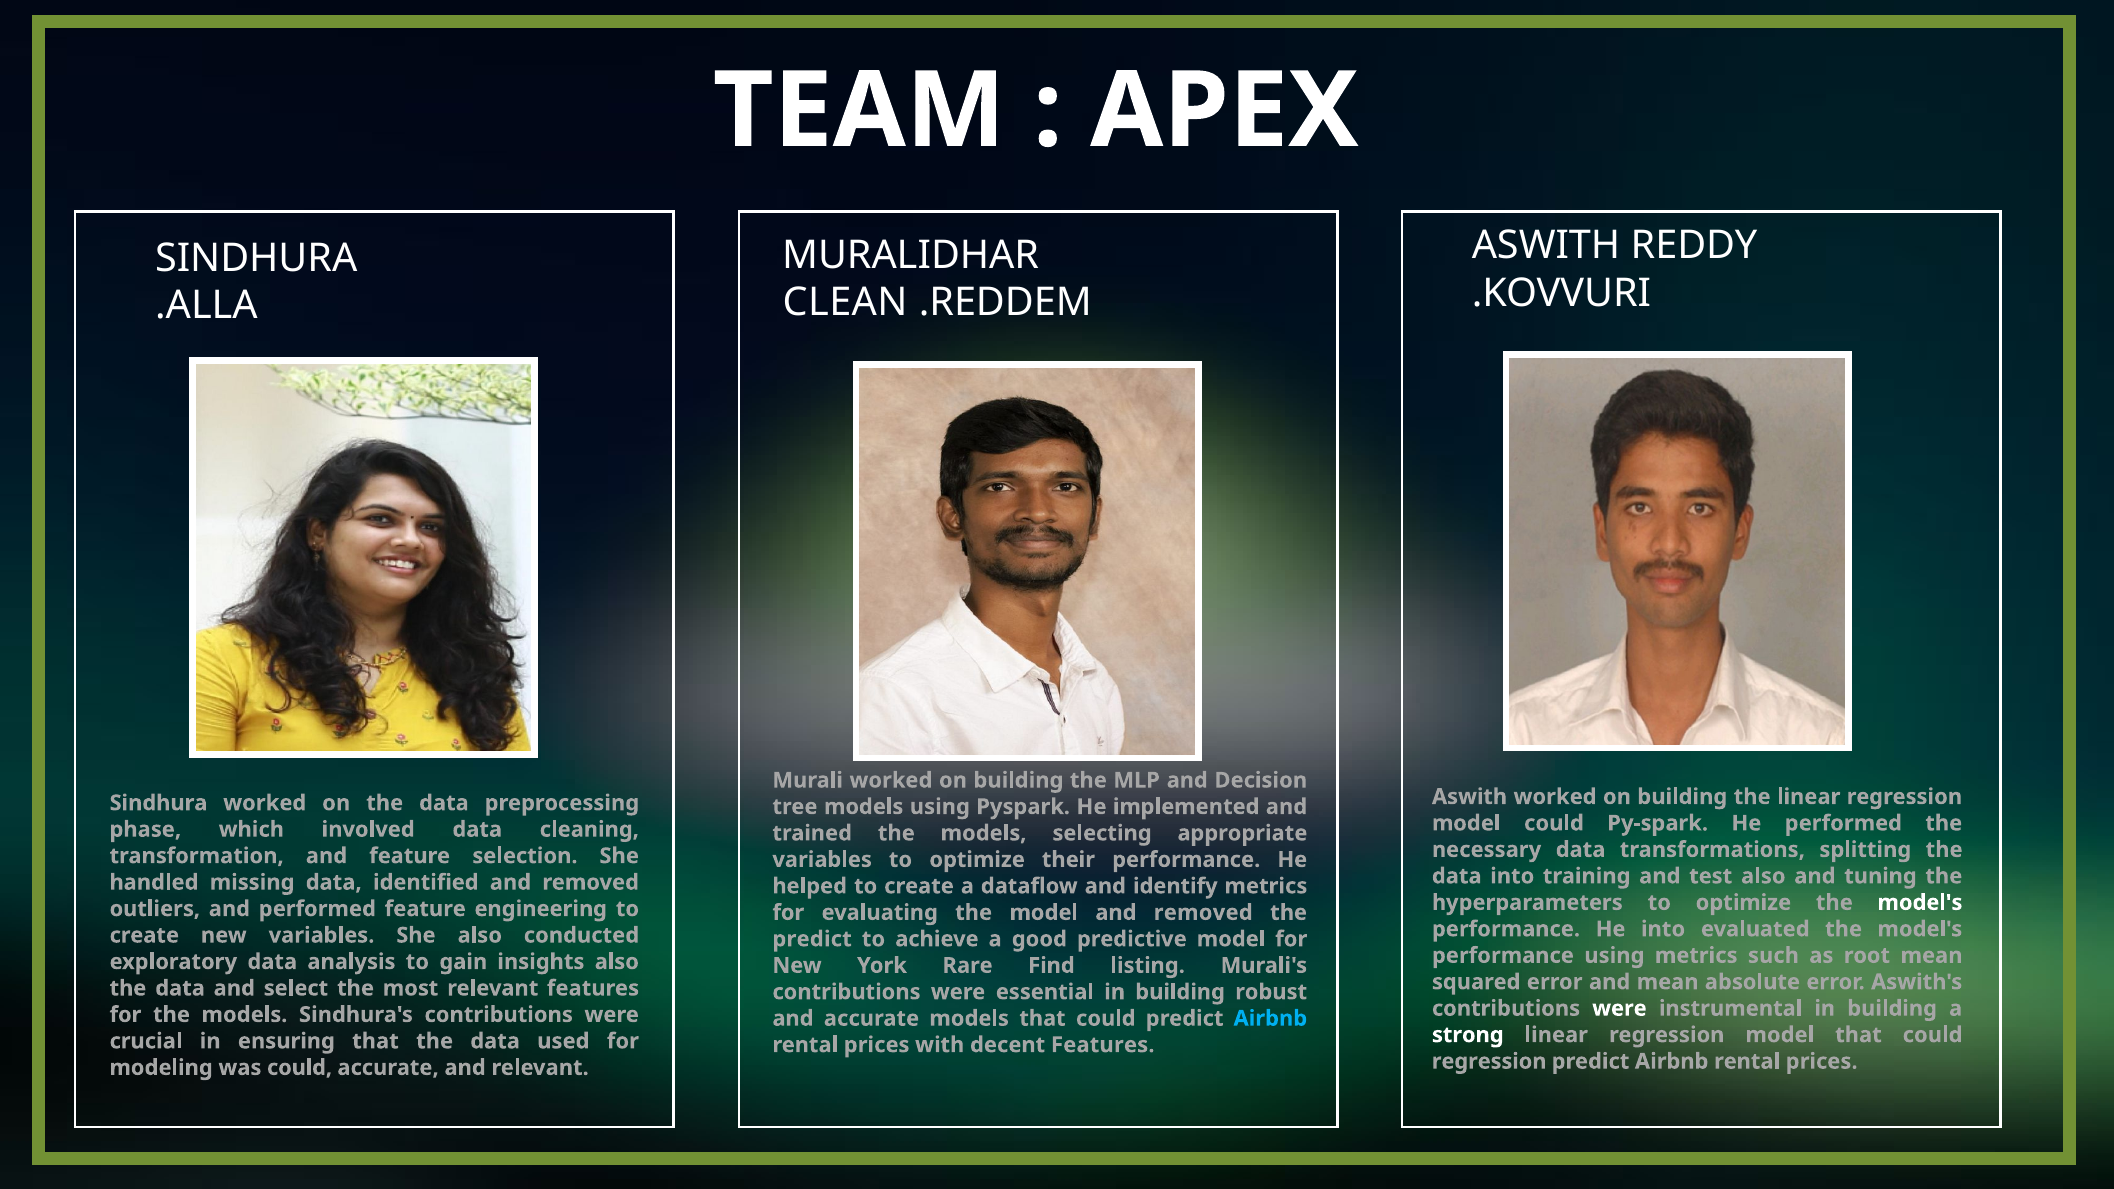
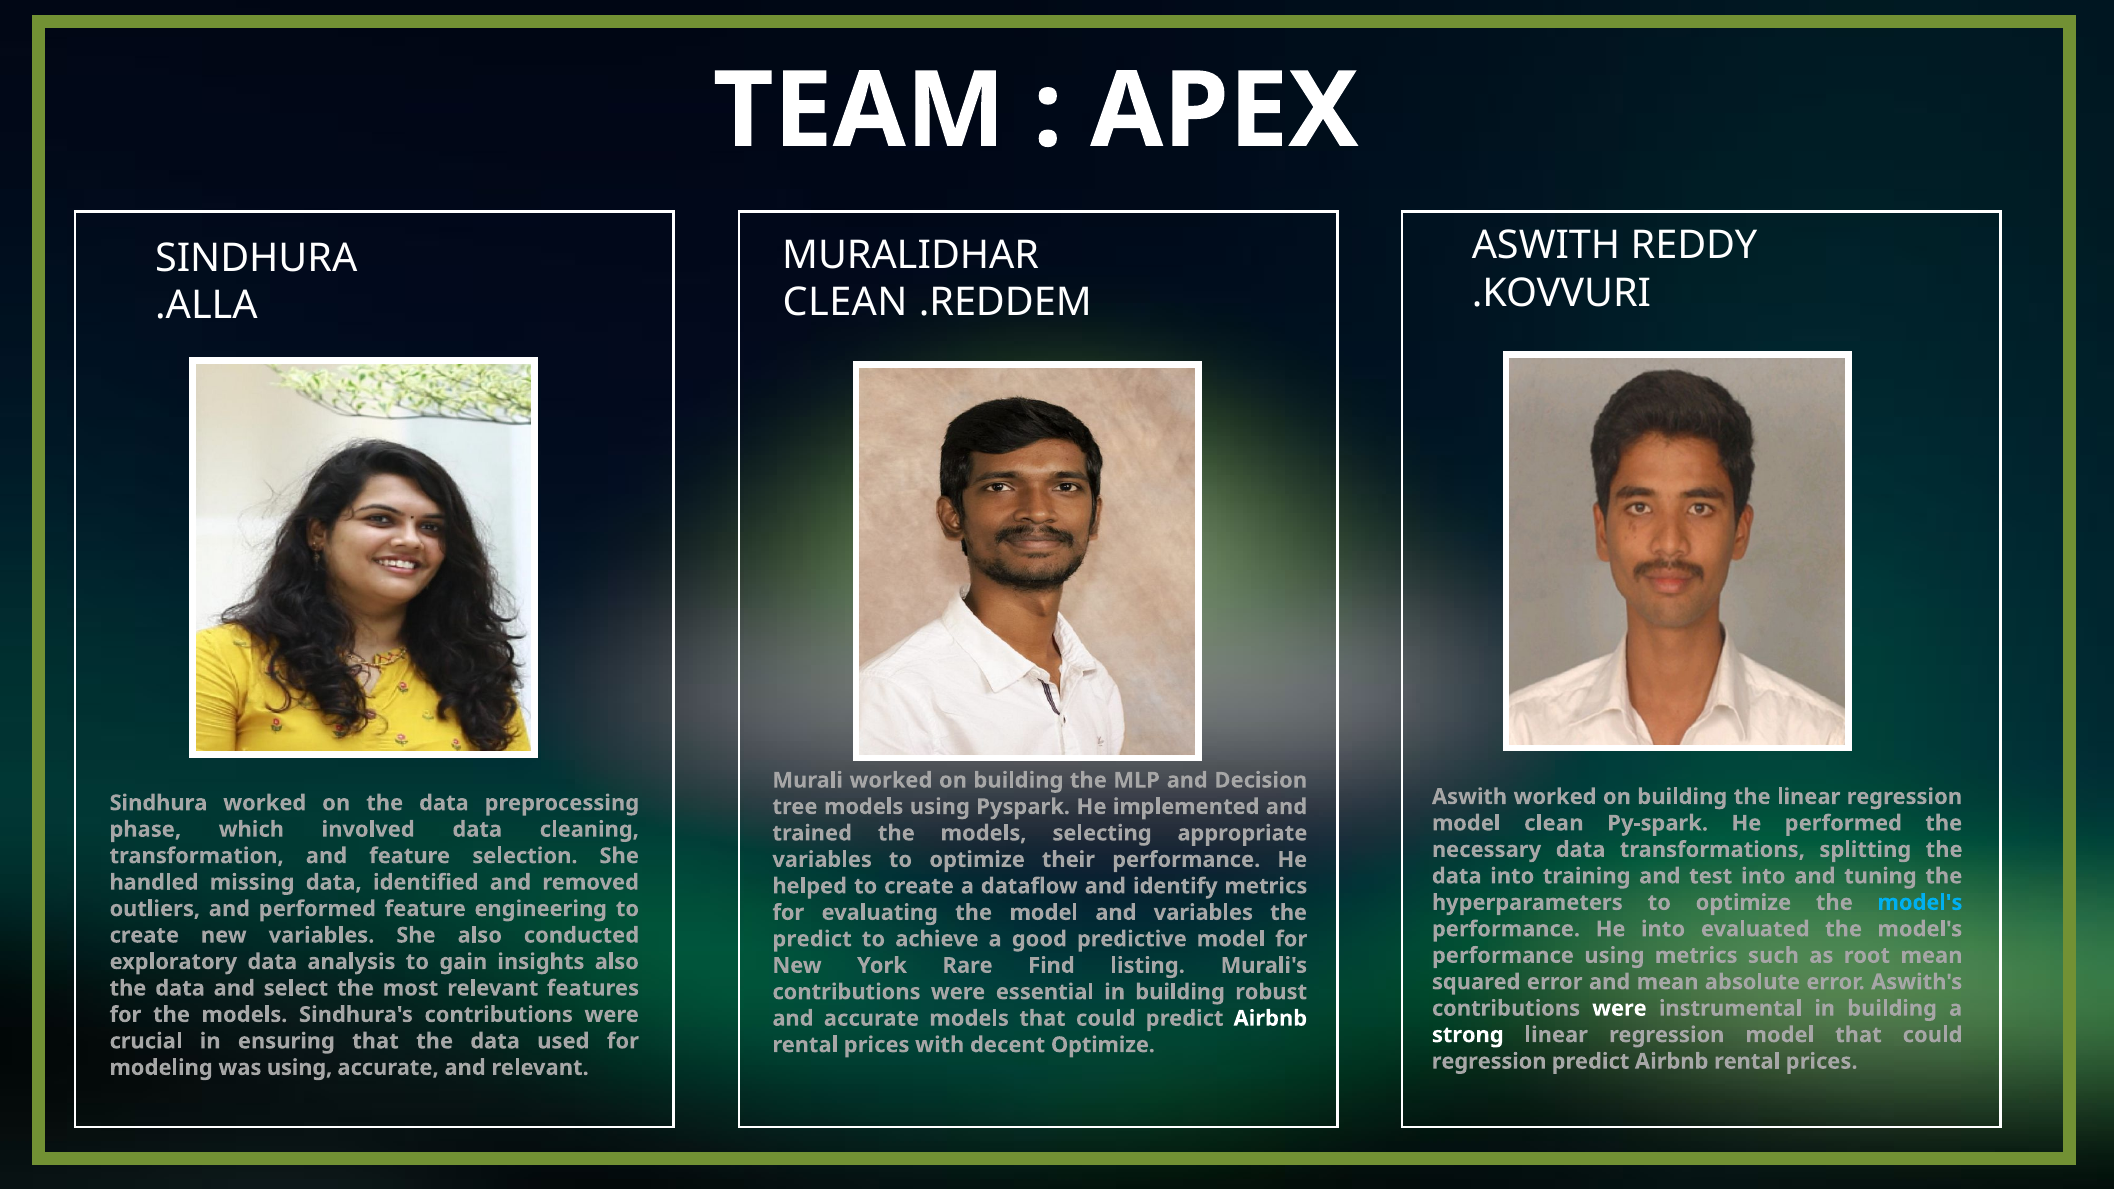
model could: could -> clean
test also: also -> into
model's at (1920, 903) colour: white -> light blue
model and removed: removed -> variables
Airbnb at (1270, 1019) colour: light blue -> white
decent Features: Features -> Optimize
was could: could -> using
